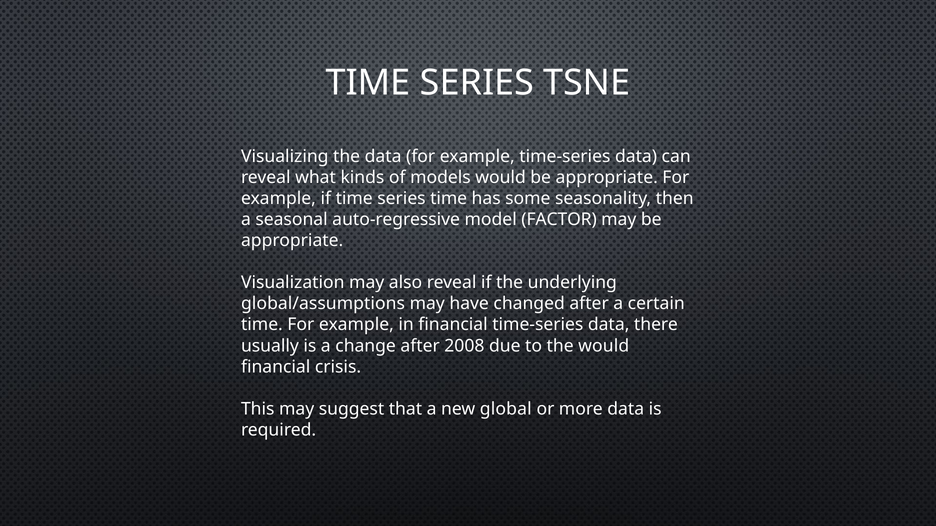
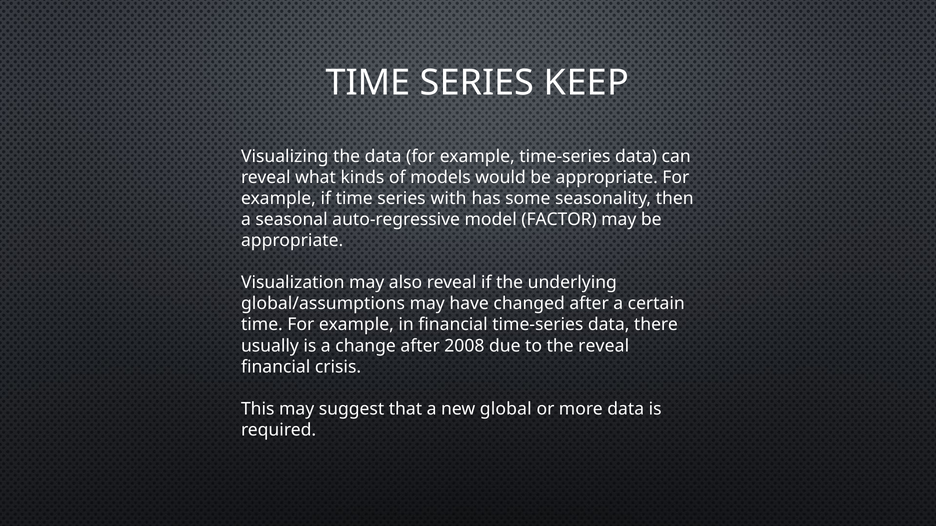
TSNE: TSNE -> KEEP
series time: time -> with
the would: would -> reveal
